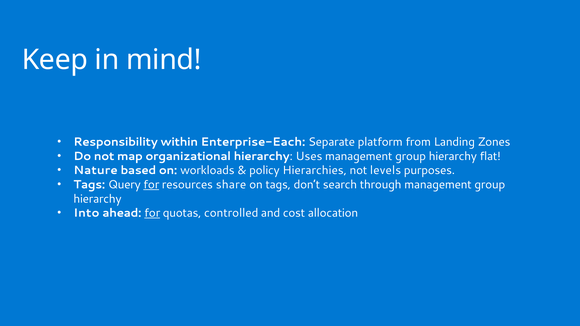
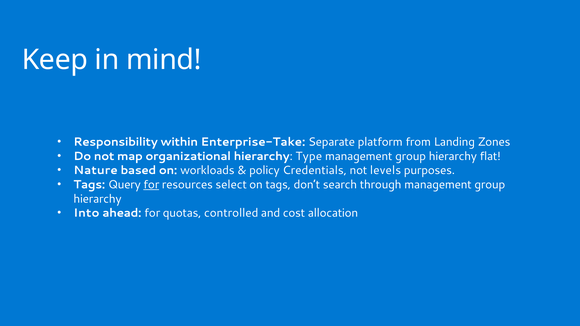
Enterprise-Each: Enterprise-Each -> Enterprise-Take
Uses: Uses -> Type
Hierarchies: Hierarchies -> Credentials
share: share -> select
for at (152, 213) underline: present -> none
